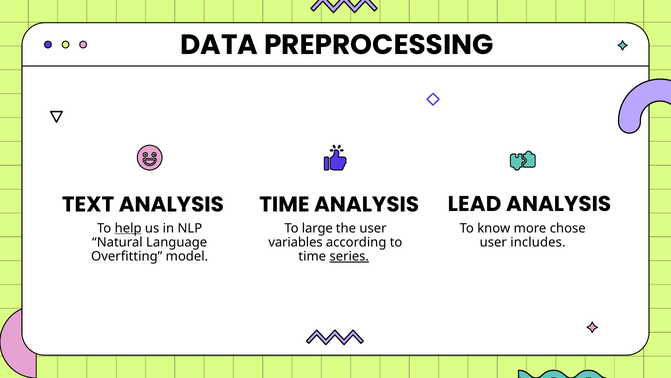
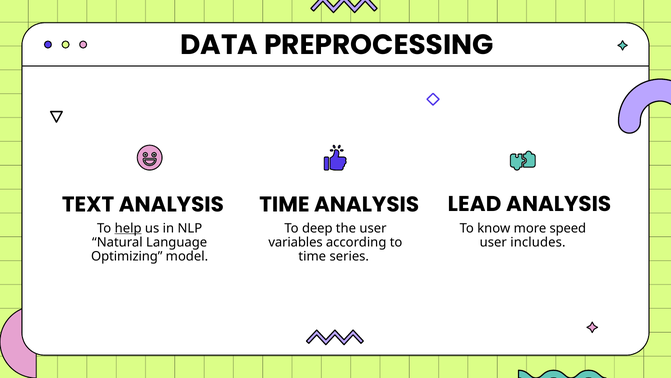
large: large -> deep
chose: chose -> speed
Overfitting: Overfitting -> Optimizing
series underline: present -> none
